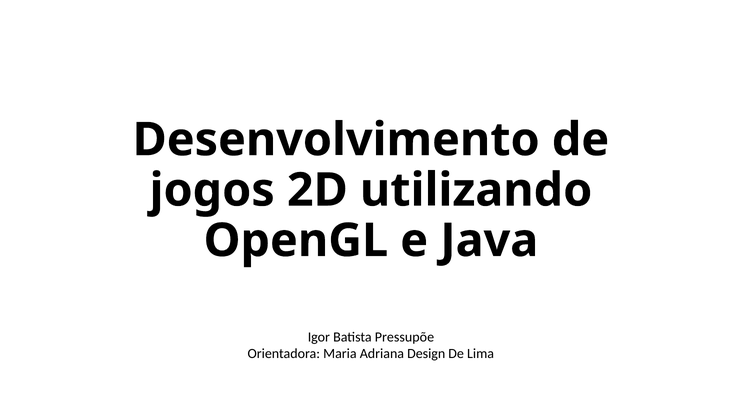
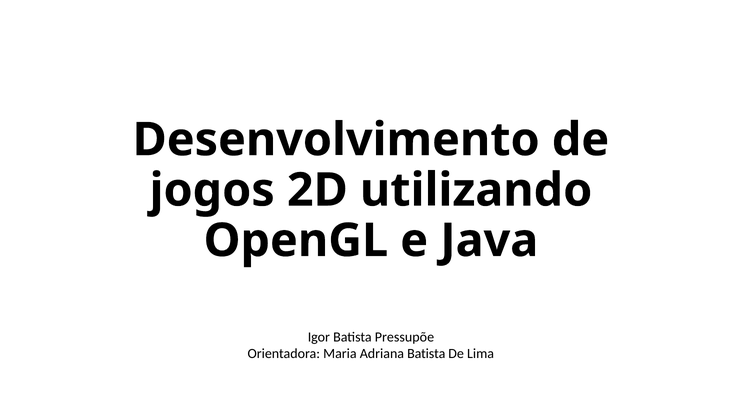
Adriana Design: Design -> Batista
